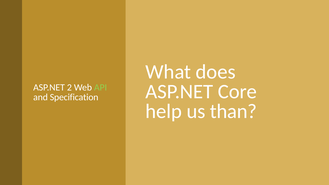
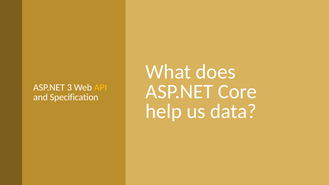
2: 2 -> 3
API colour: light green -> yellow
than: than -> data
